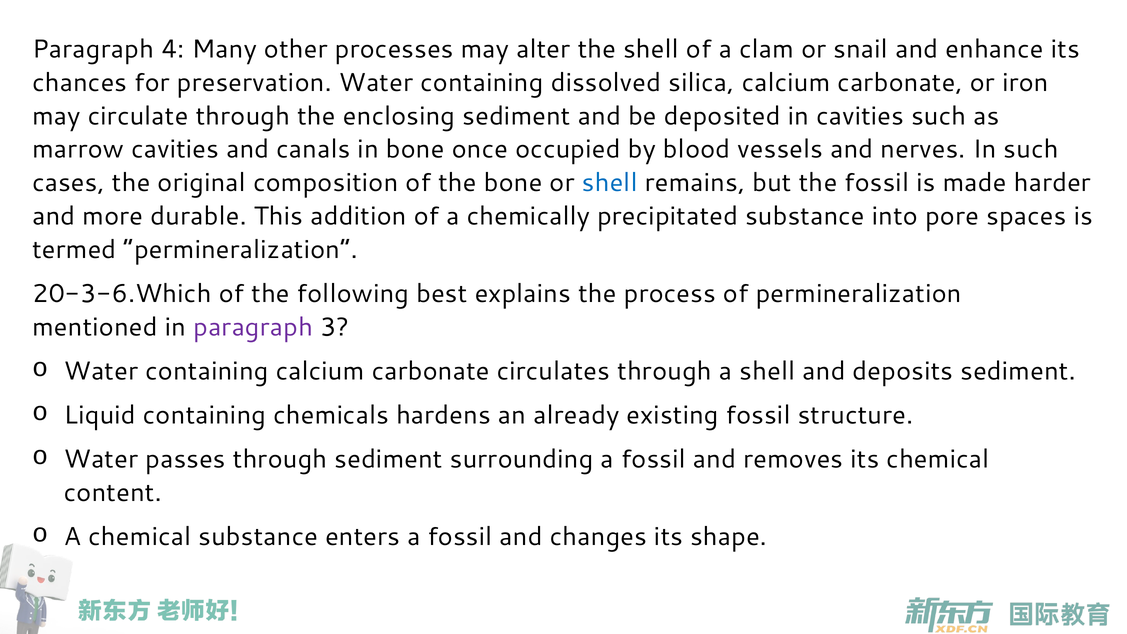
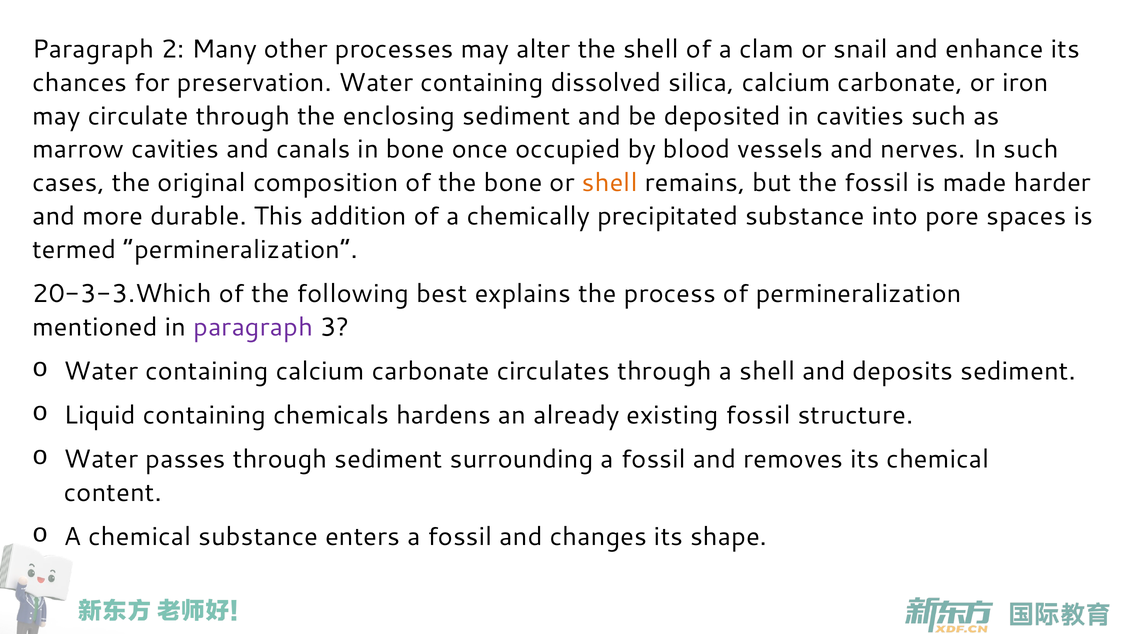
4: 4 -> 2
shell at (610, 183) colour: blue -> orange
20-3-6.Which: 20-3-6.Which -> 20-3-3.Which
